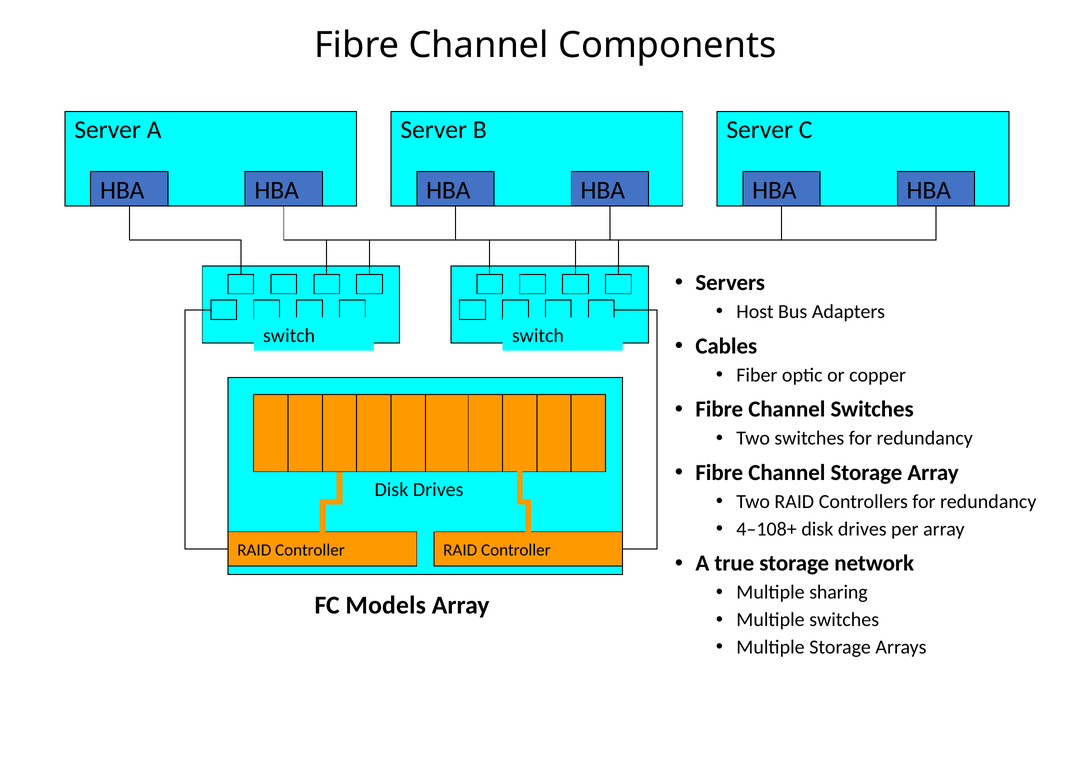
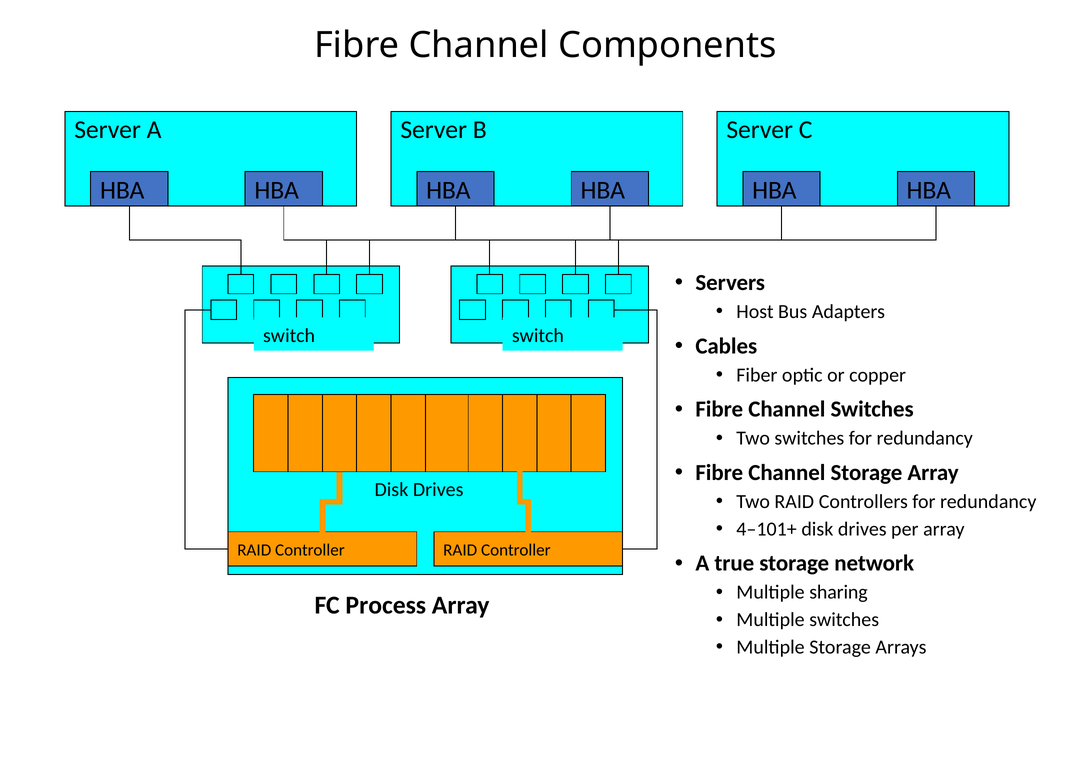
4–108+: 4–108+ -> 4–101+
Models: Models -> Process
